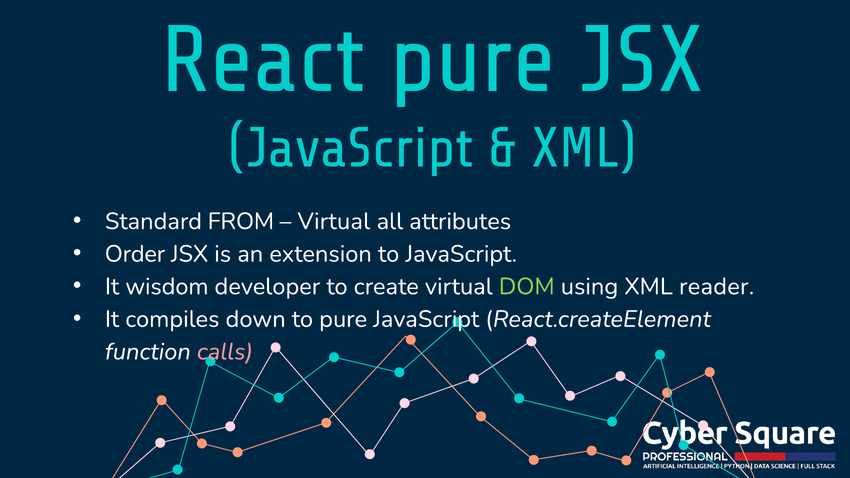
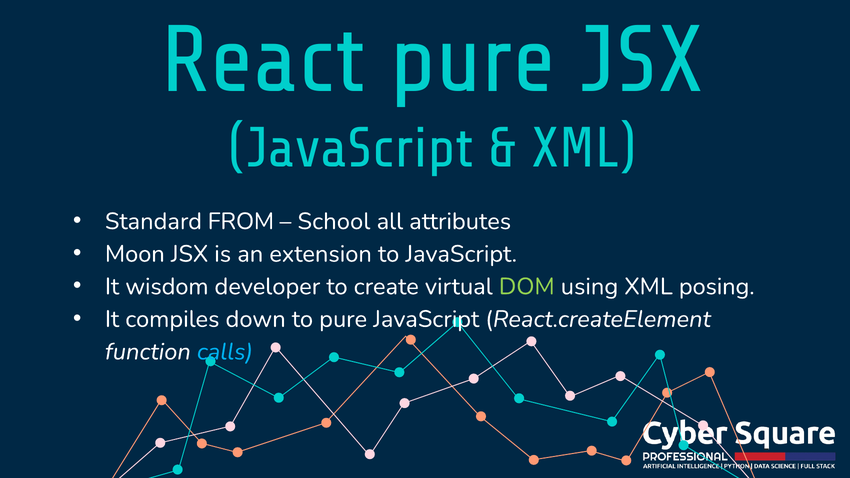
Virtual at (334, 221): Virtual -> School
Order: Order -> Moon
reader: reader -> posing
calls colour: pink -> light blue
